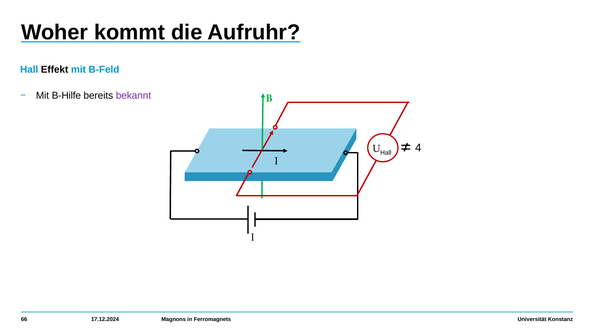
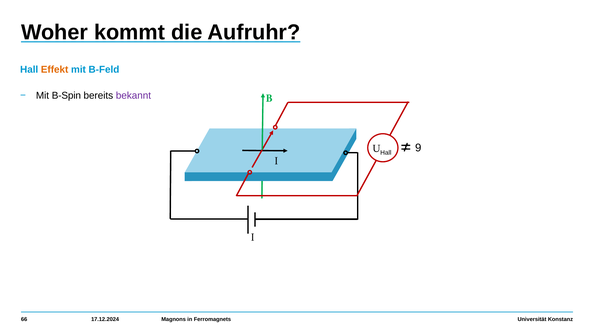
Effekt colour: black -> orange
B-Hilfe: B-Hilfe -> B-Spin
4: 4 -> 9
